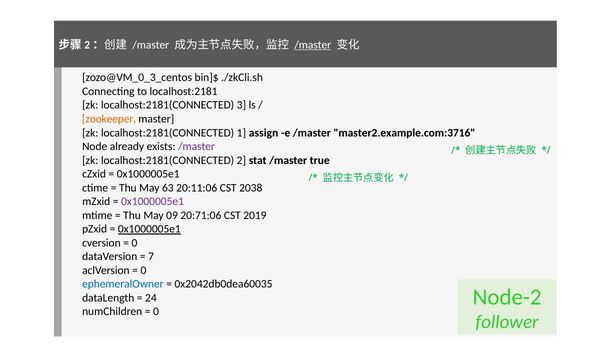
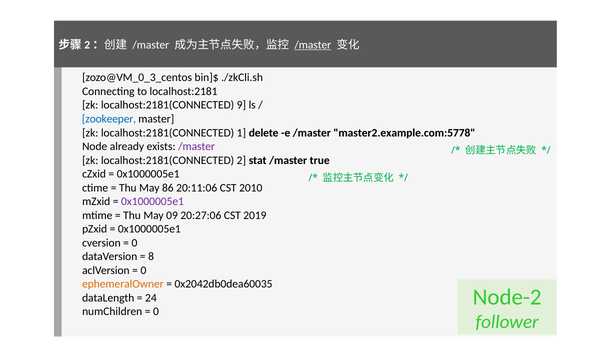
3: 3 -> 9
zookeeper colour: orange -> blue
assign: assign -> delete
master2.example.com:3716: master2.example.com:3716 -> master2.example.com:5778
63: 63 -> 86
2038: 2038 -> 2010
20:71:06: 20:71:06 -> 20:27:06
0x1000005e1 at (149, 229) underline: present -> none
7: 7 -> 8
ephemeralOwner colour: blue -> orange
